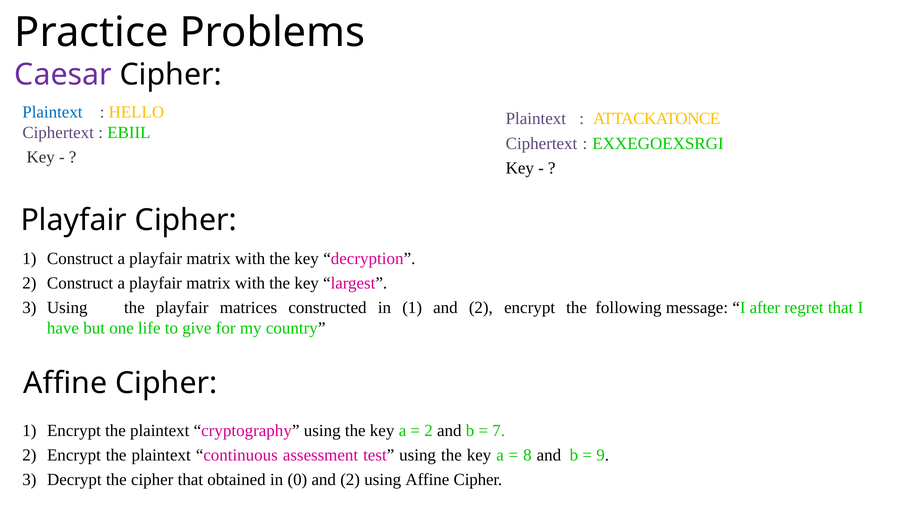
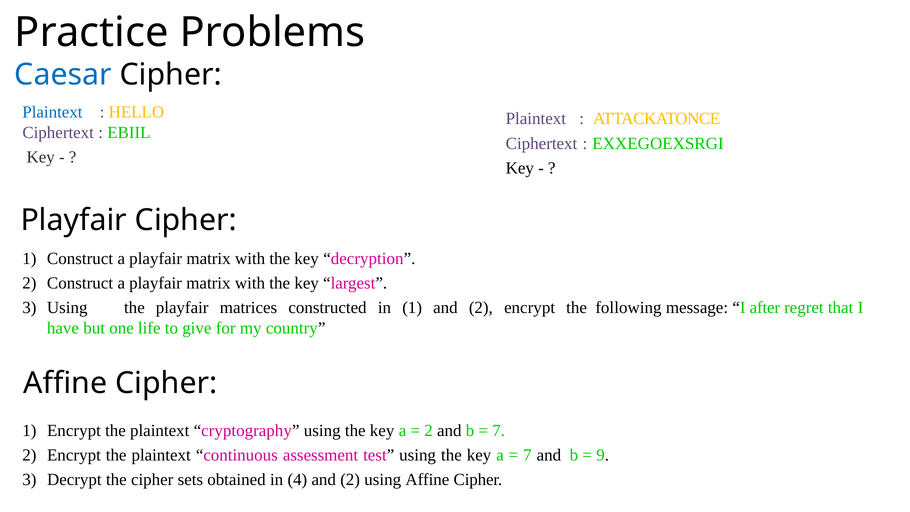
Caesar colour: purple -> blue
8 at (527, 455): 8 -> 7
cipher that: that -> sets
0: 0 -> 4
